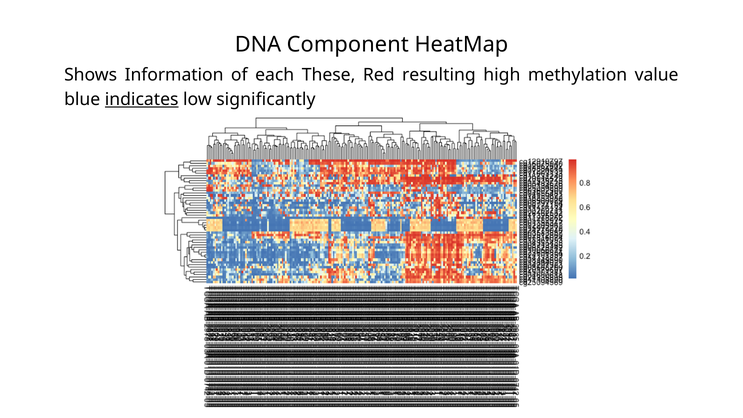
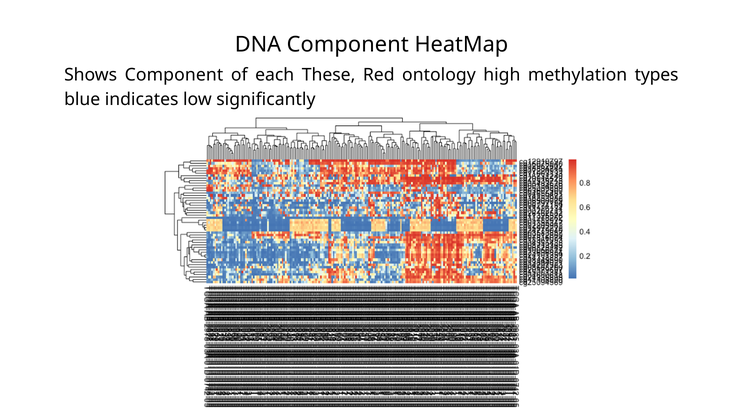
Shows Information: Information -> Component
resulting: resulting -> ontology
value: value -> types
indicates underline: present -> none
